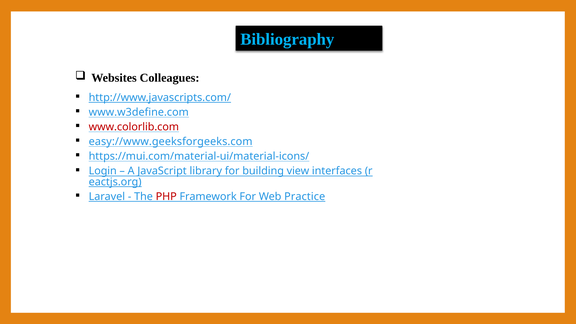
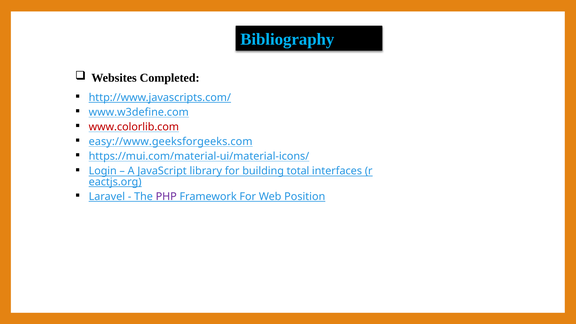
Colleagues: Colleagues -> Completed
view: view -> total
PHP colour: red -> purple
Practice: Practice -> Position
